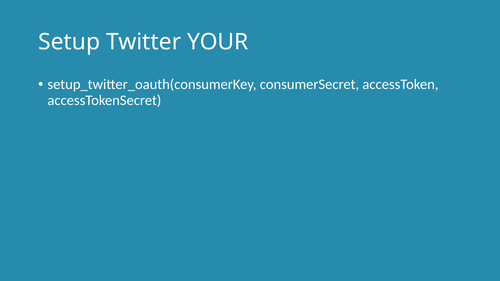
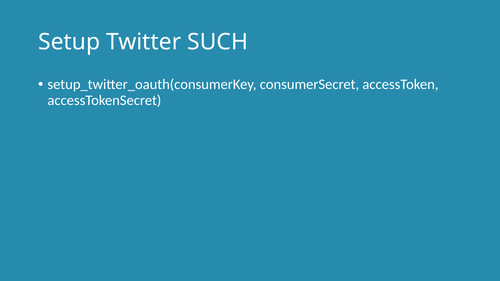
YOUR: YOUR -> SUCH
